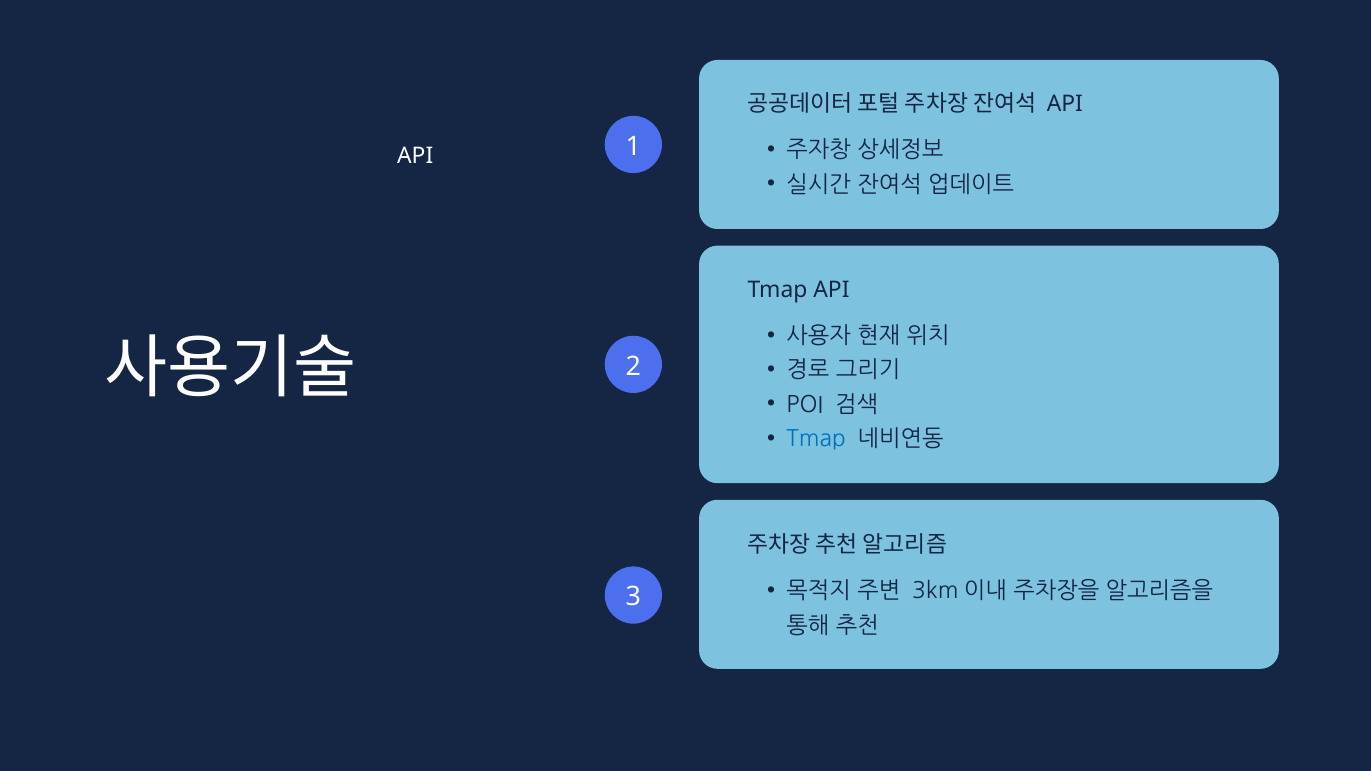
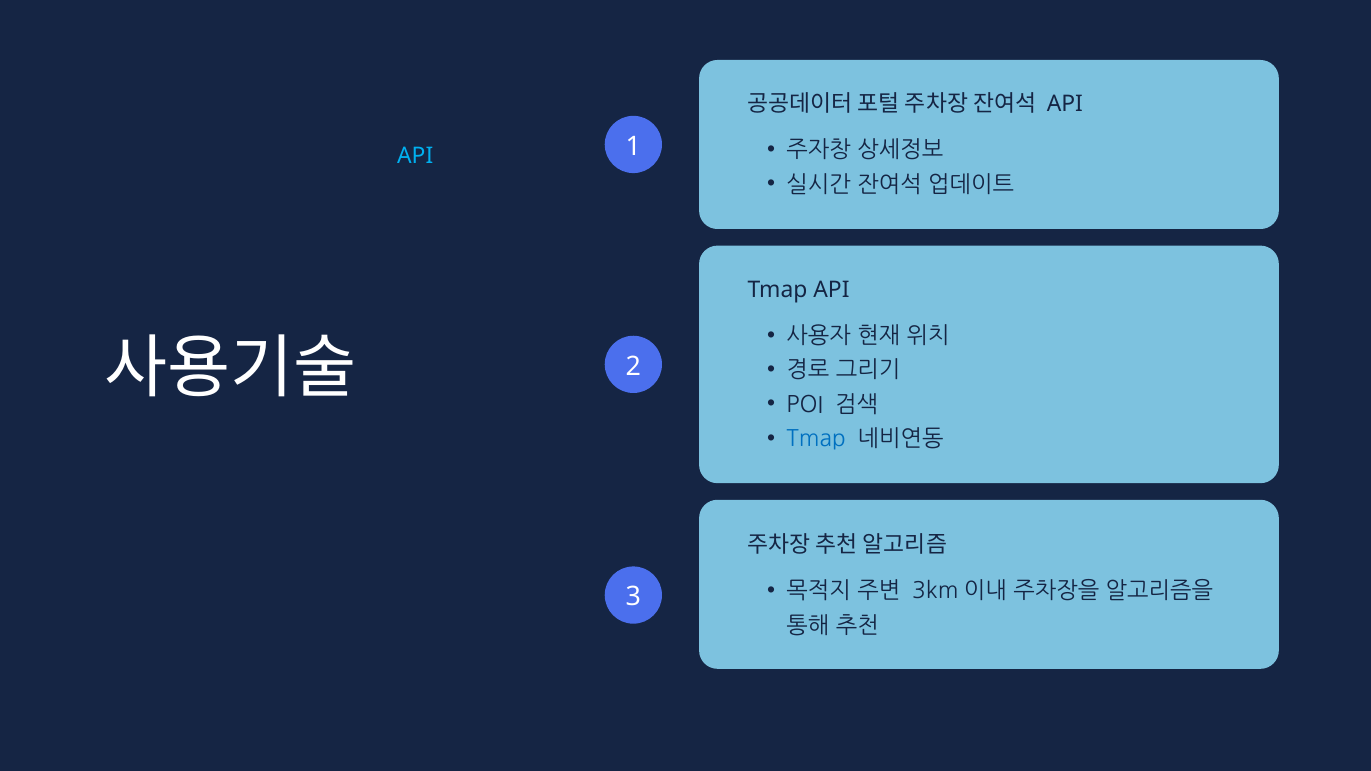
API at (415, 156) colour: white -> light blue
